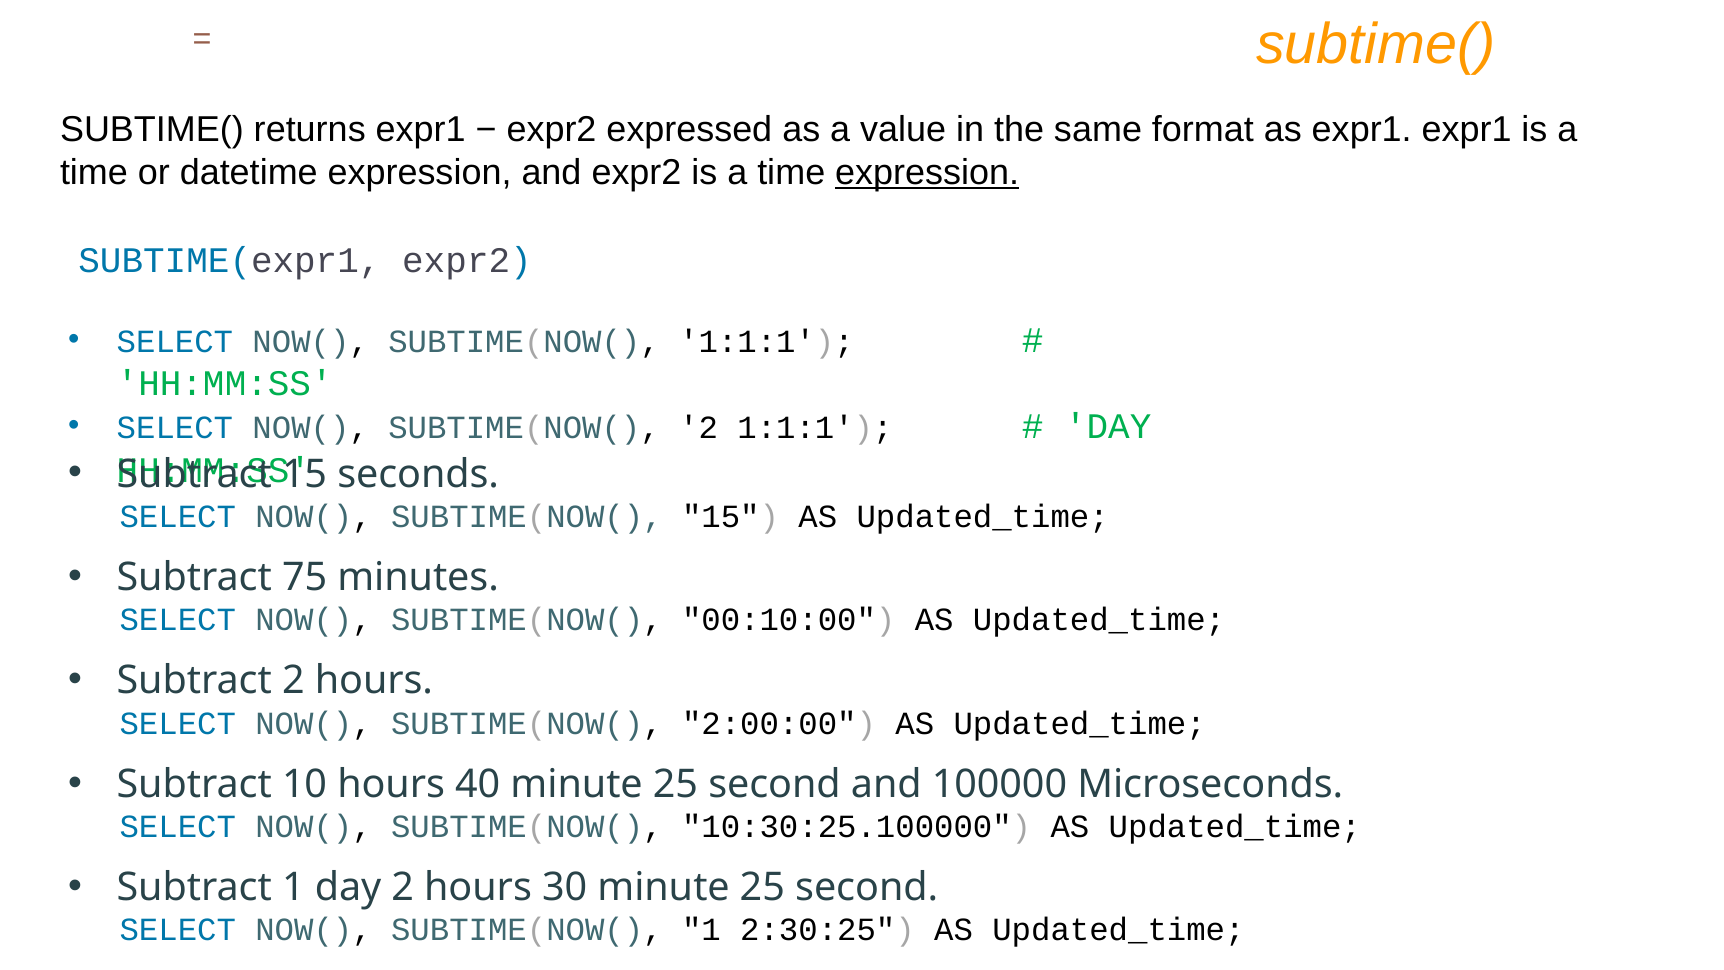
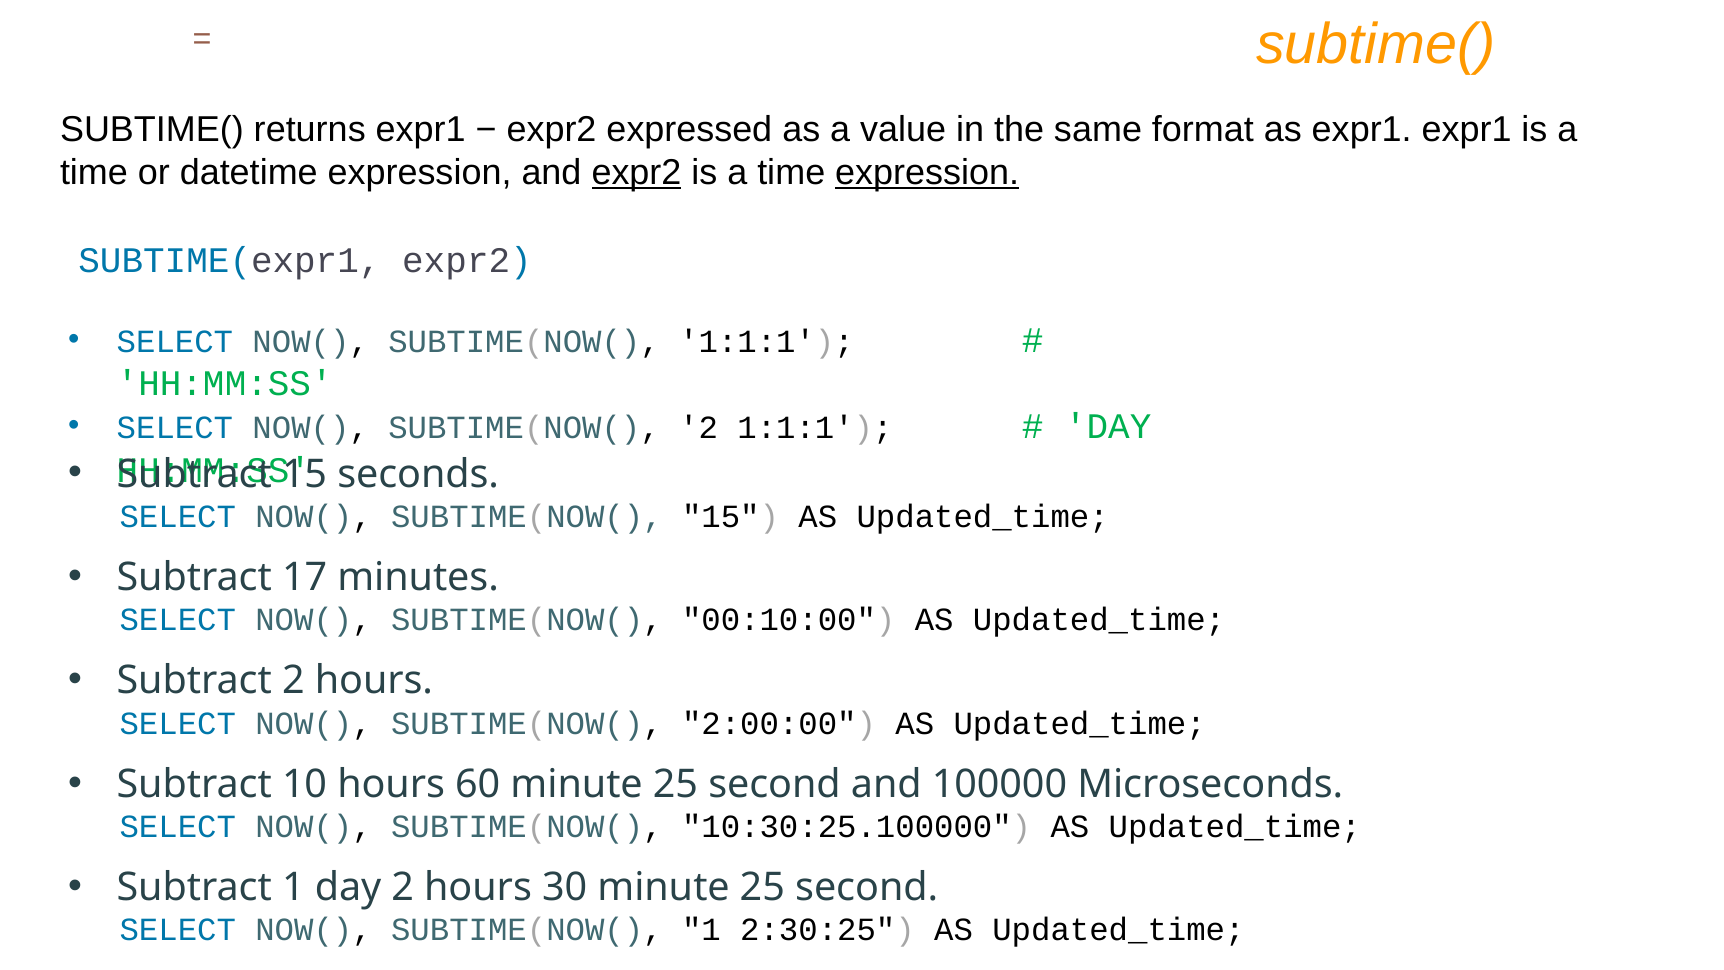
expr2 at (636, 173) underline: none -> present
75: 75 -> 17
40: 40 -> 60
